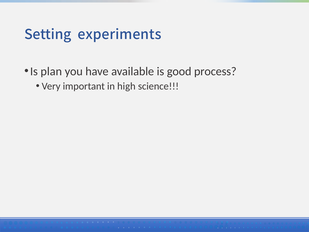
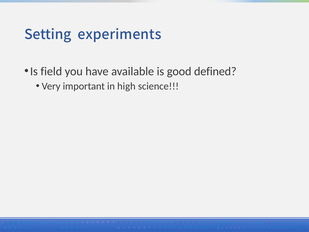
plan: plan -> field
process: process -> defined
